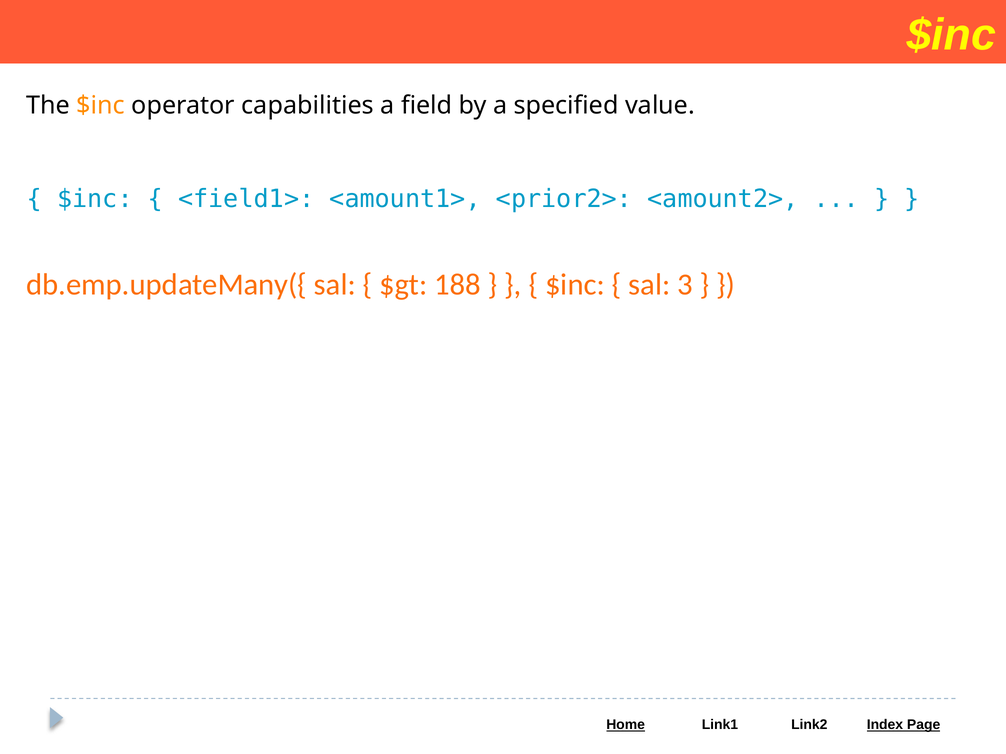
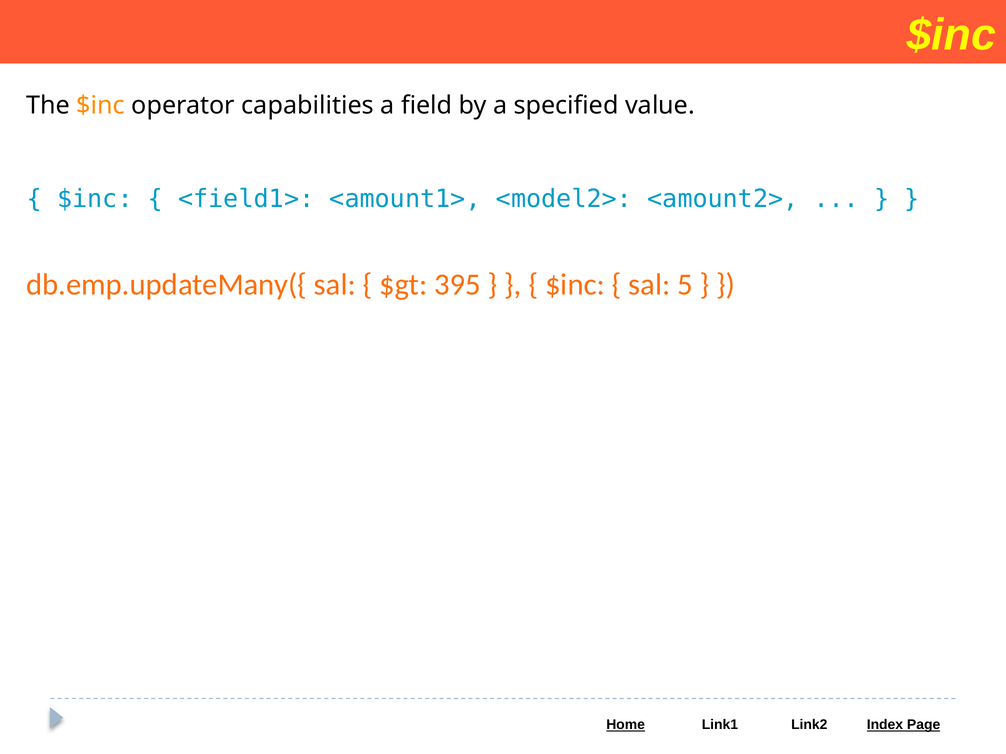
<prior2>: <prior2> -> <model2>
188: 188 -> 395
3: 3 -> 5
